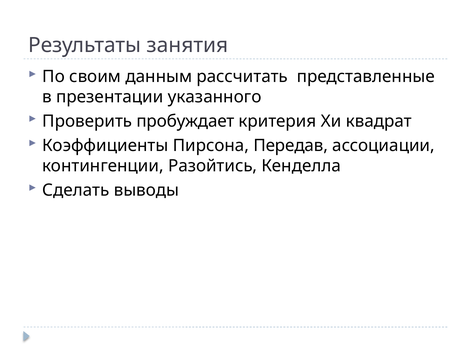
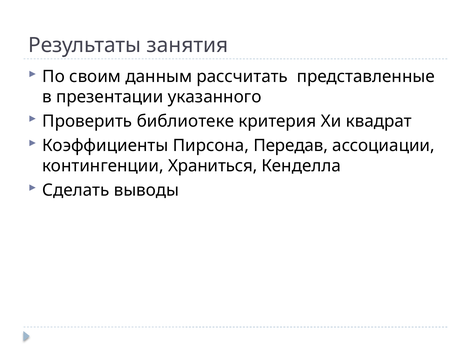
пробуждает: пробуждает -> библиотеке
Разойтись: Разойтись -> Храниться
